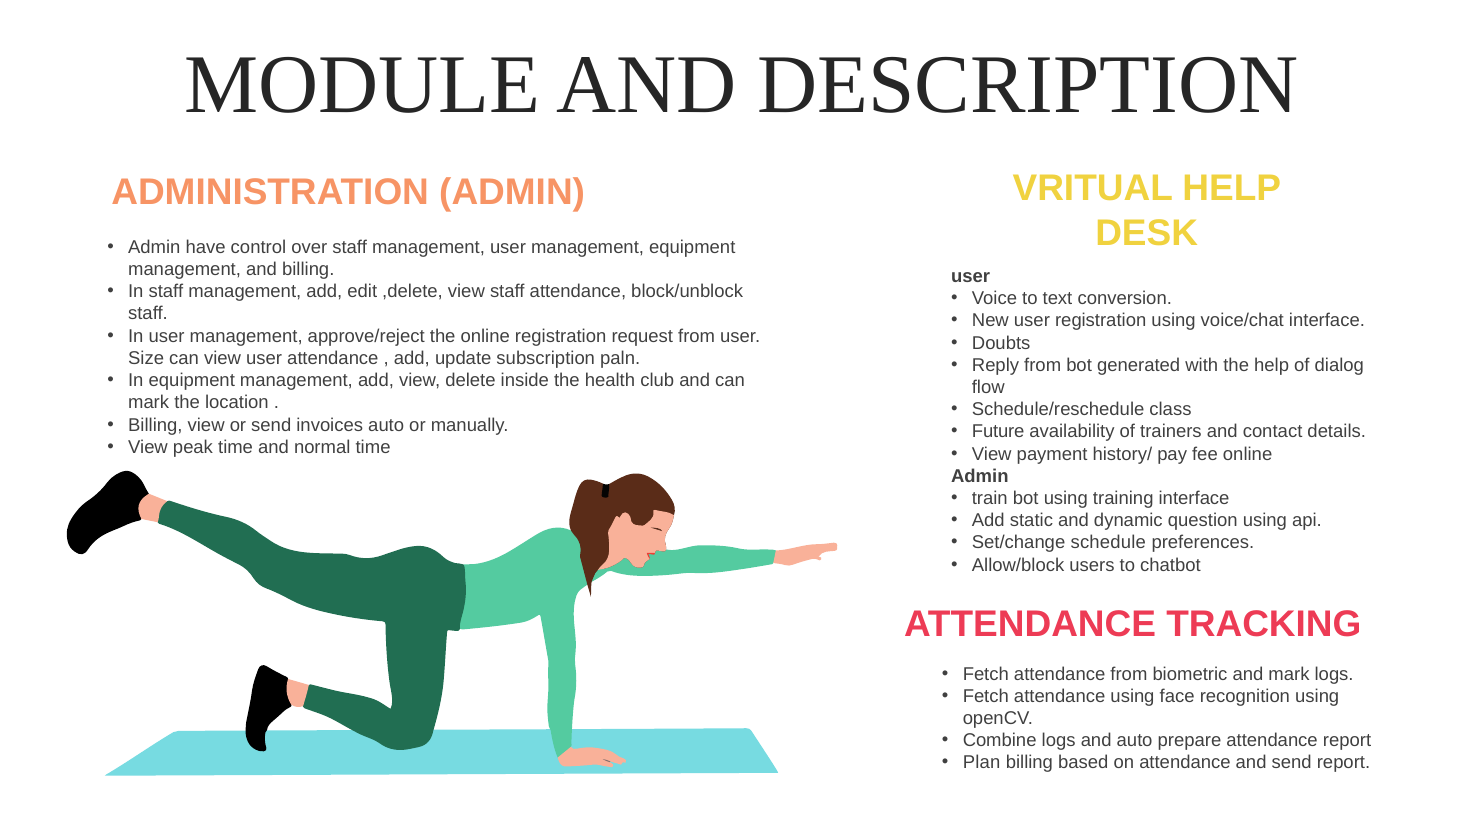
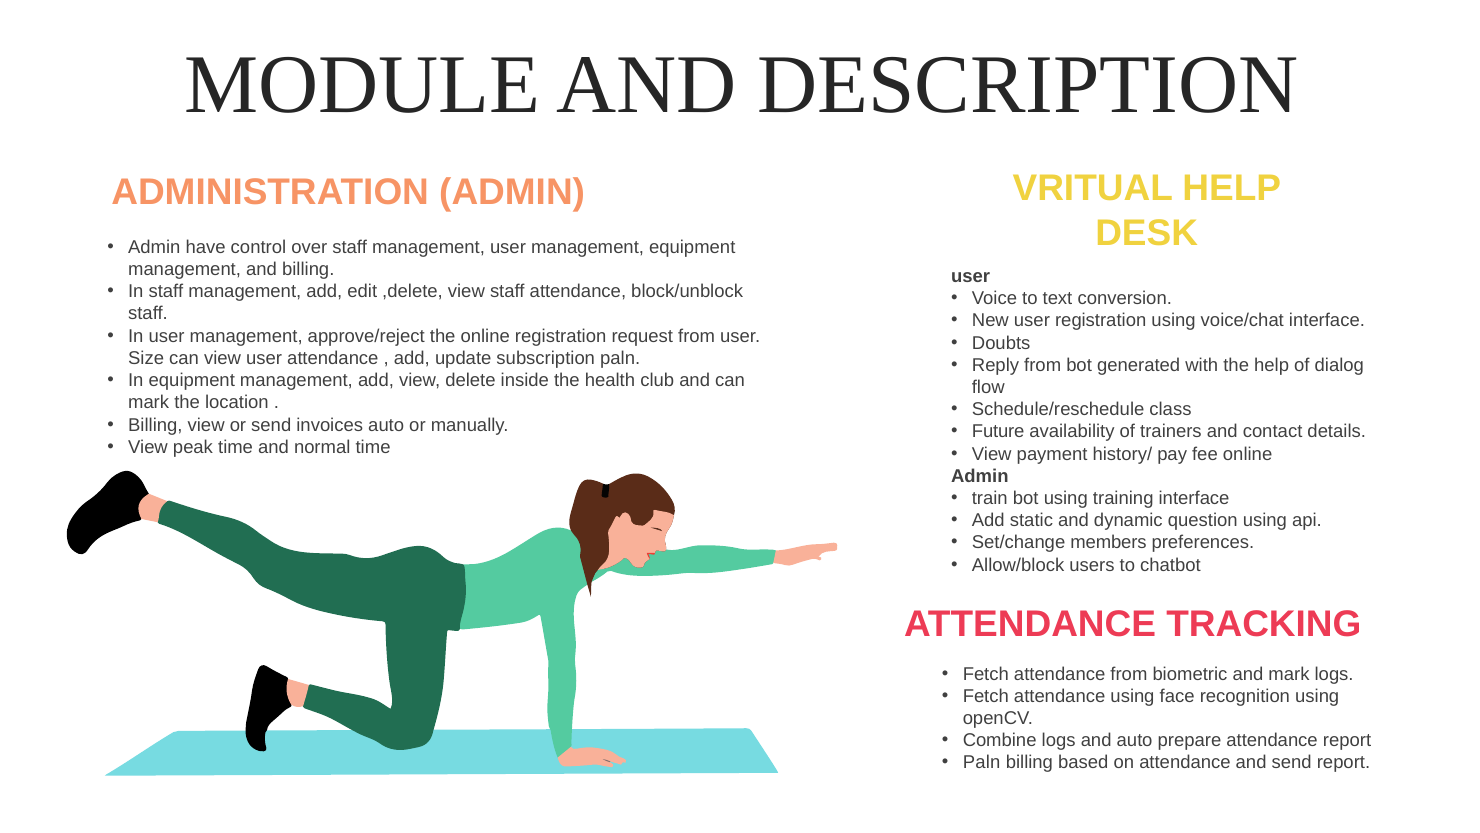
schedule: schedule -> members
Plan at (982, 762): Plan -> Paln
